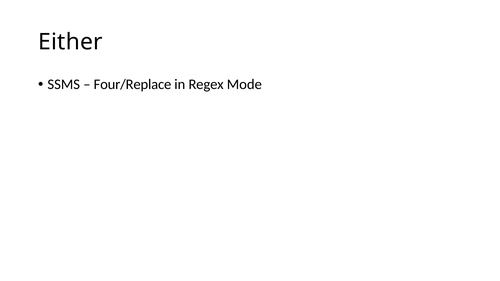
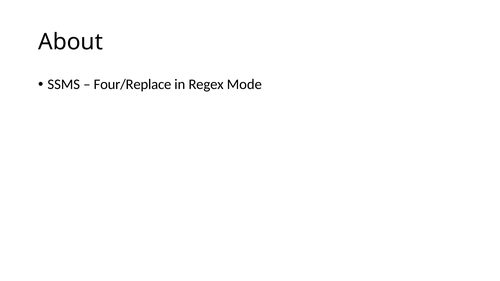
Either: Either -> About
